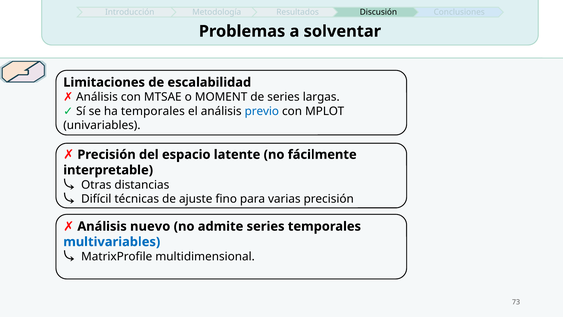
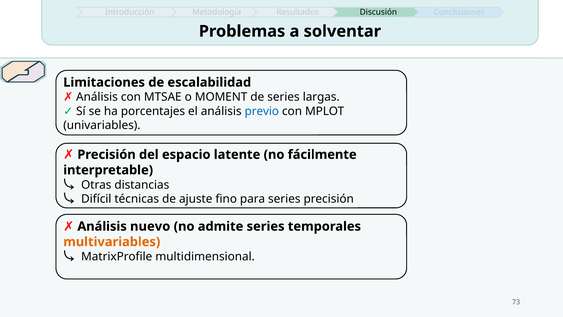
ha temporales: temporales -> porcentajes
para varias: varias -> series
multivariables colour: blue -> orange
